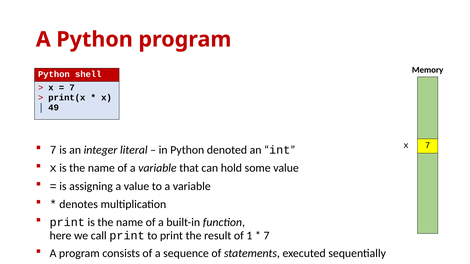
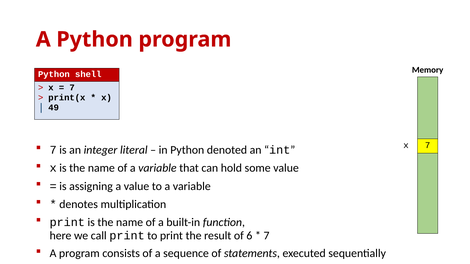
1: 1 -> 6
